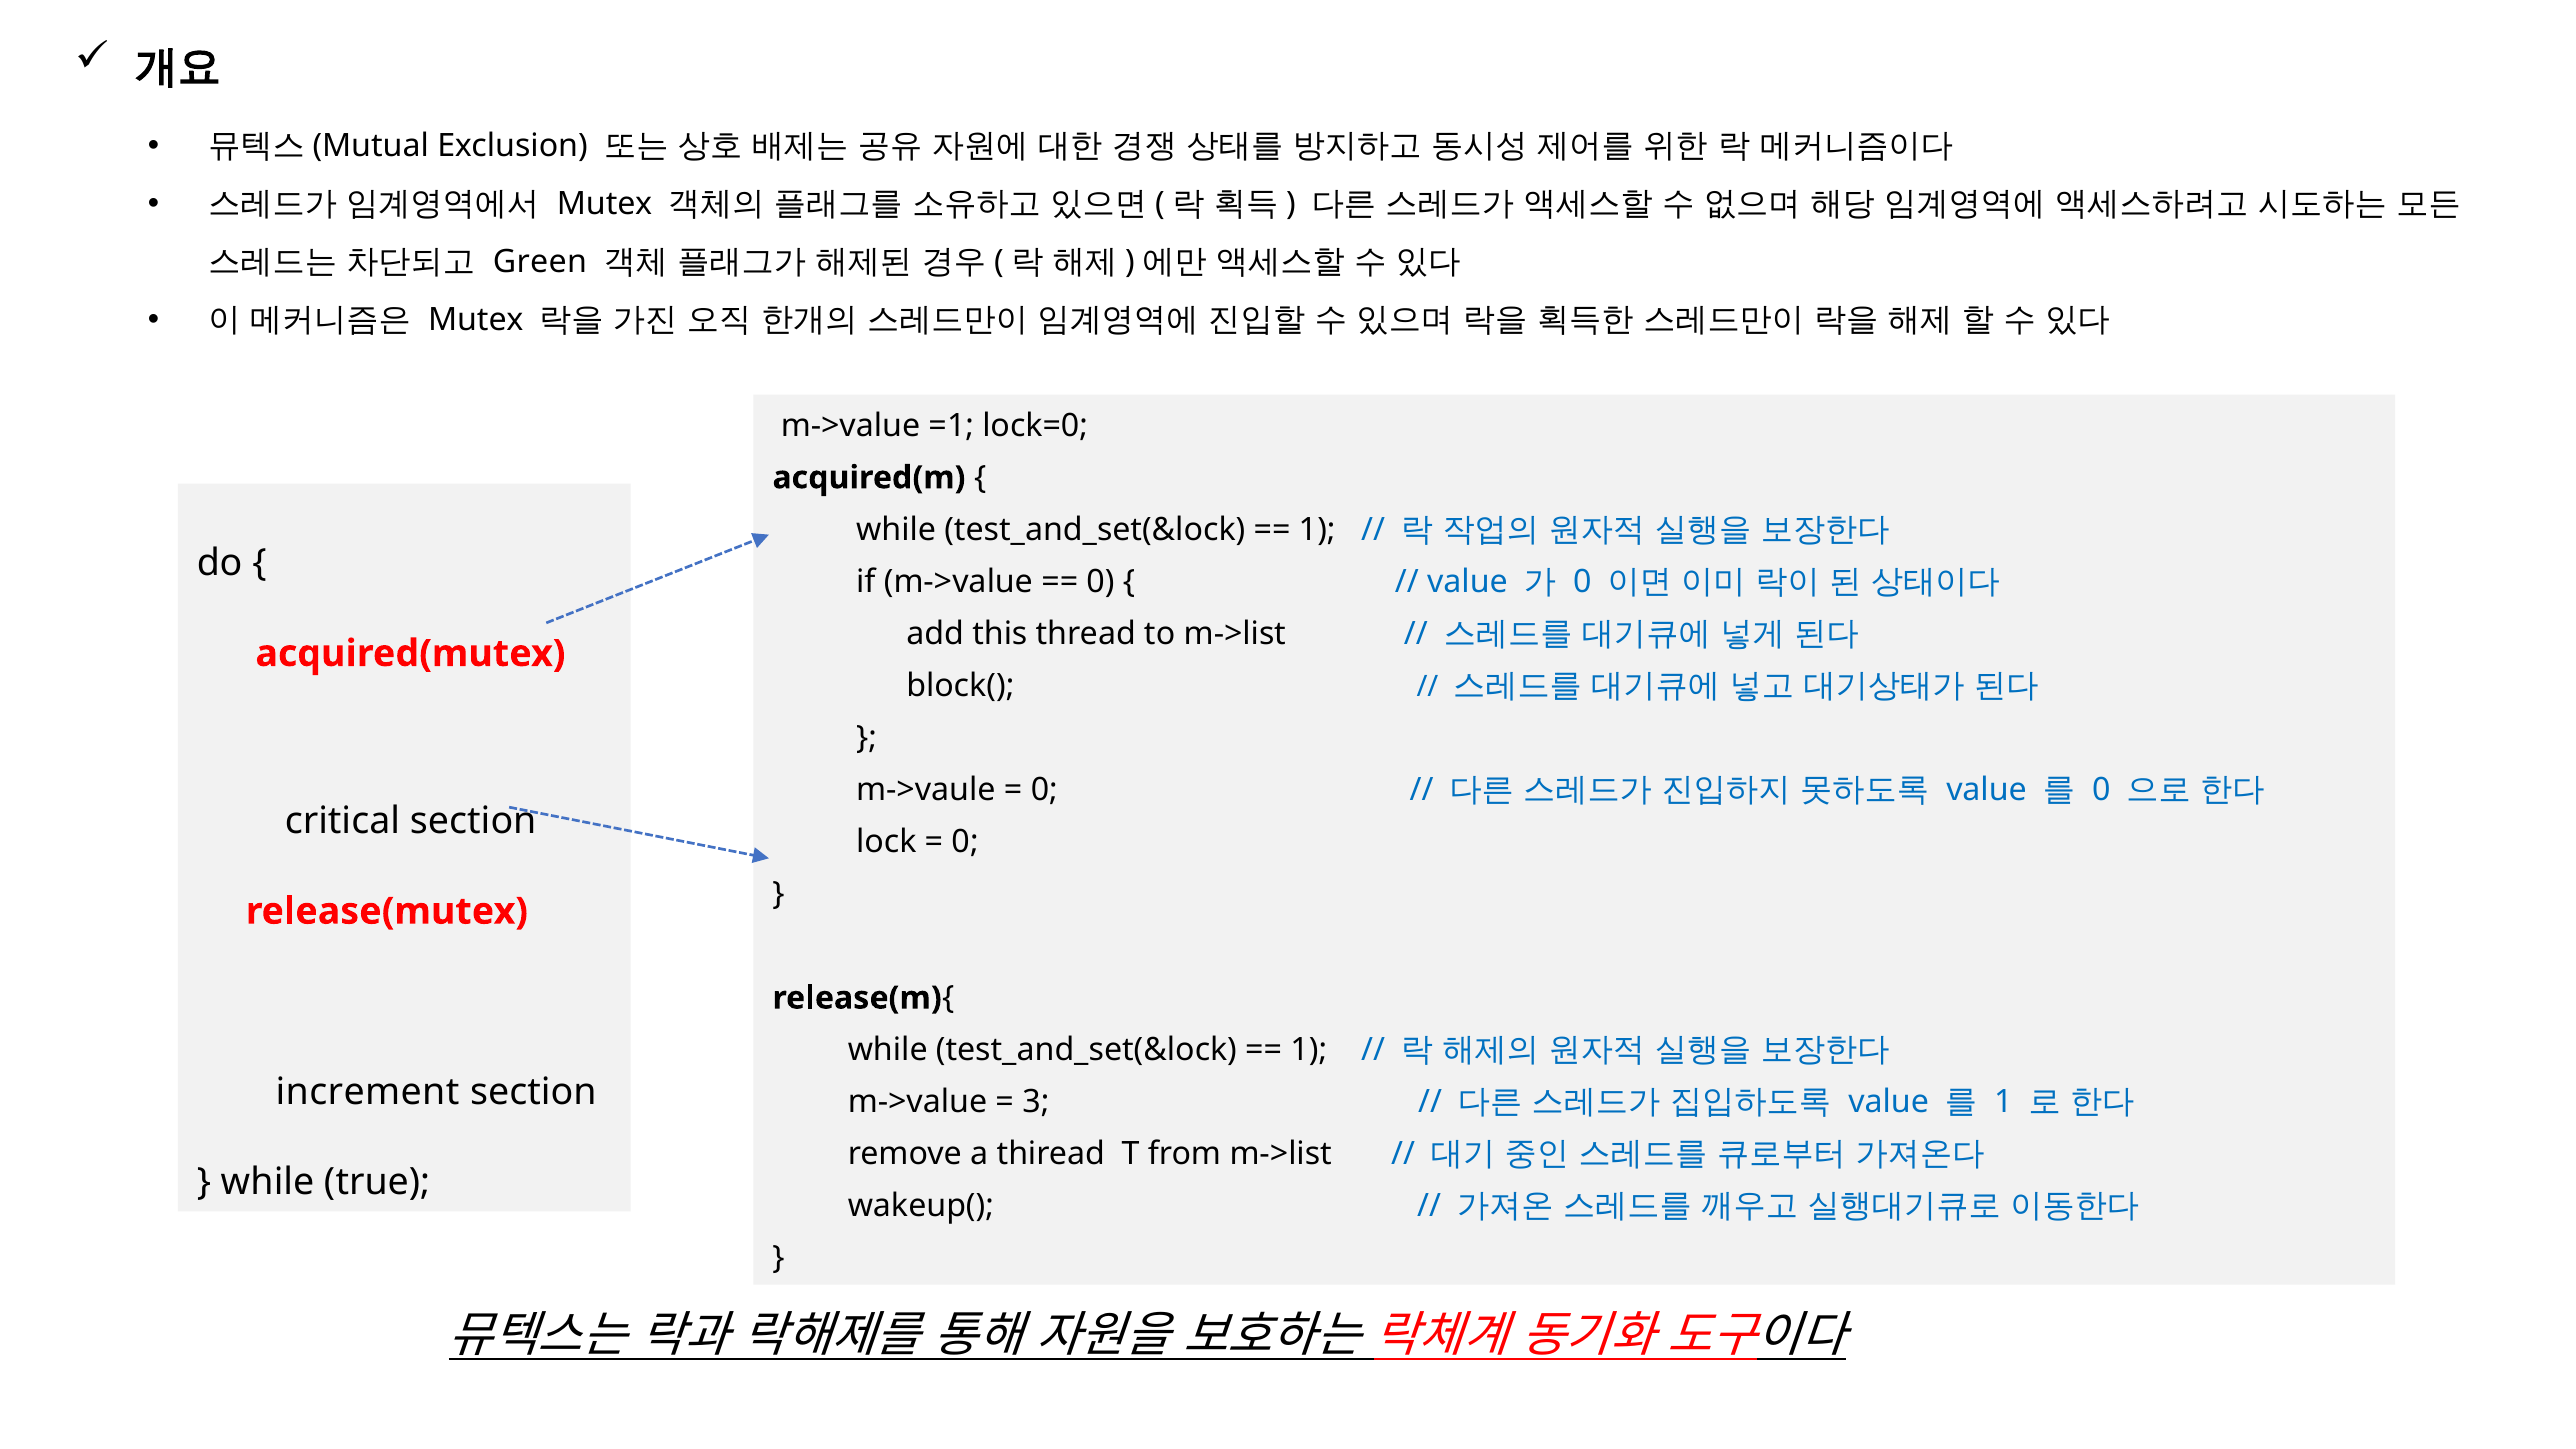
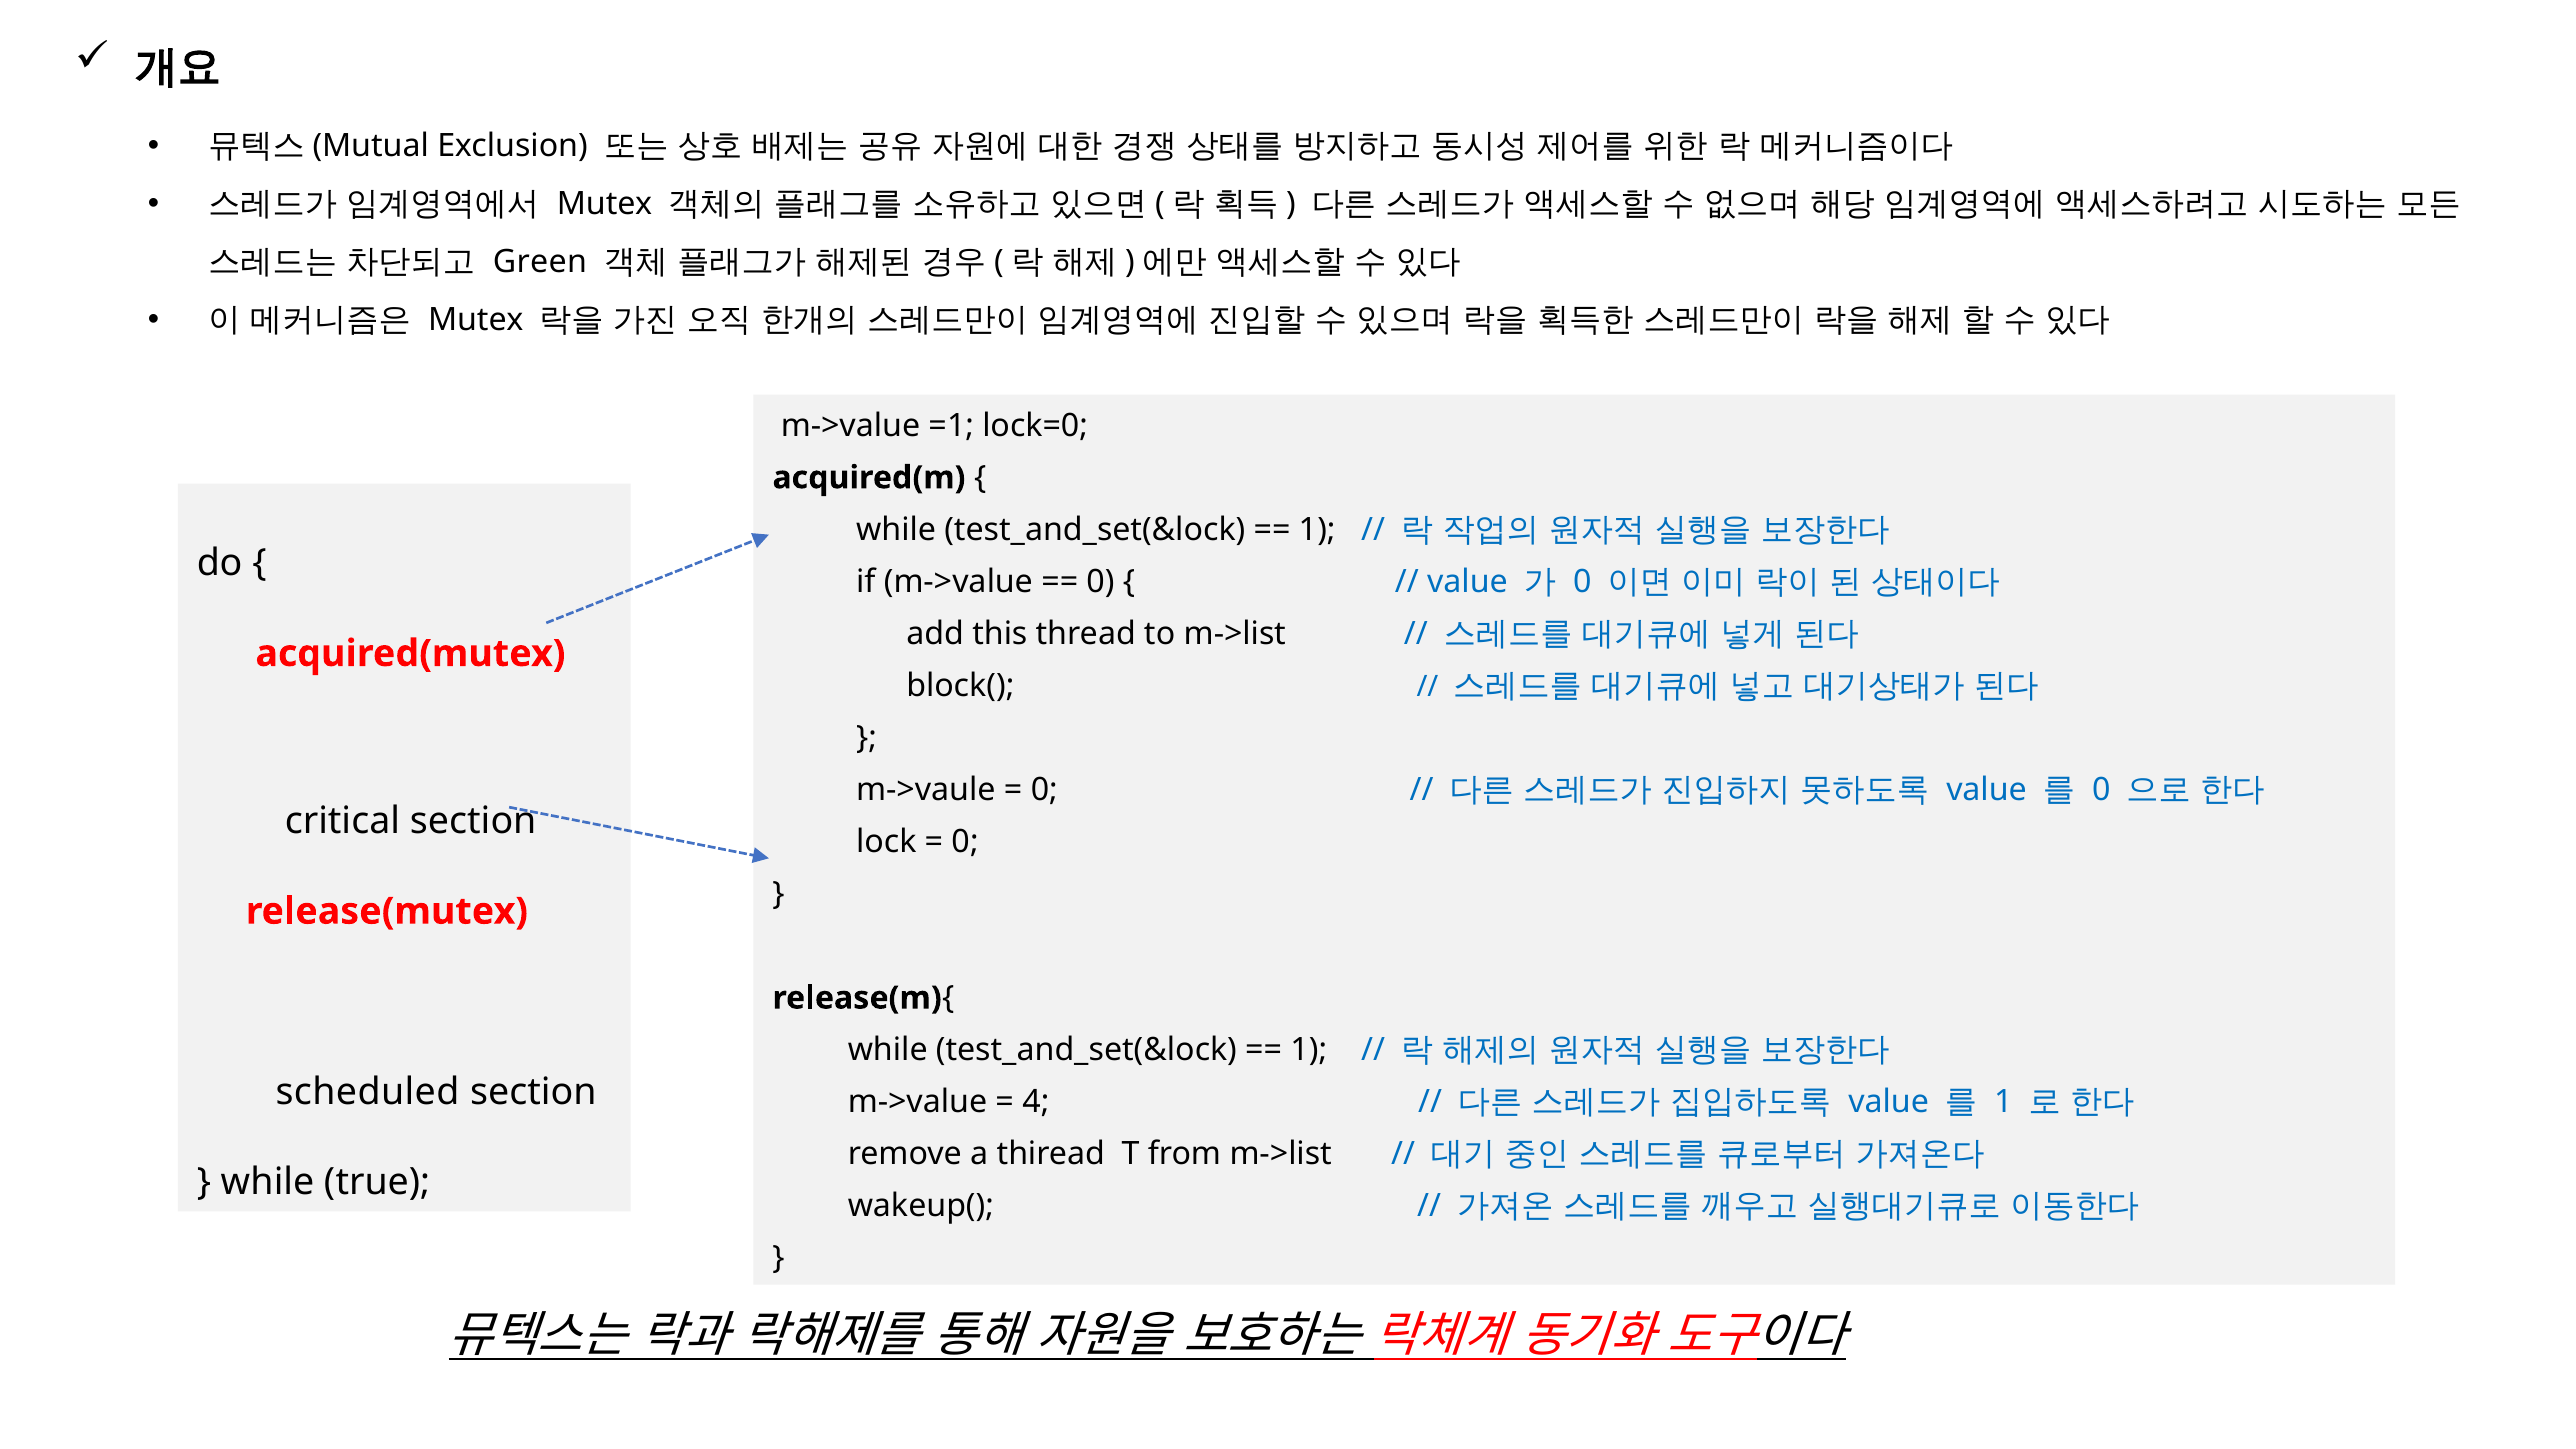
increment: increment -> scheduled
3: 3 -> 4
